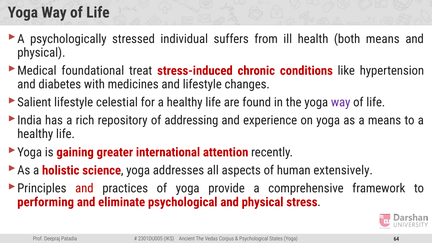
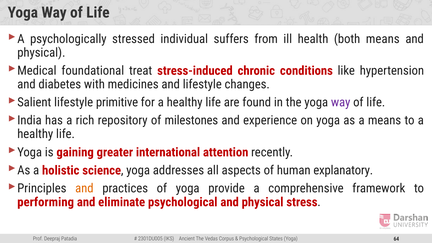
celestial: celestial -> primitive
addressing: addressing -> milestones
extensively: extensively -> explanatory
and at (84, 188) colour: red -> orange
